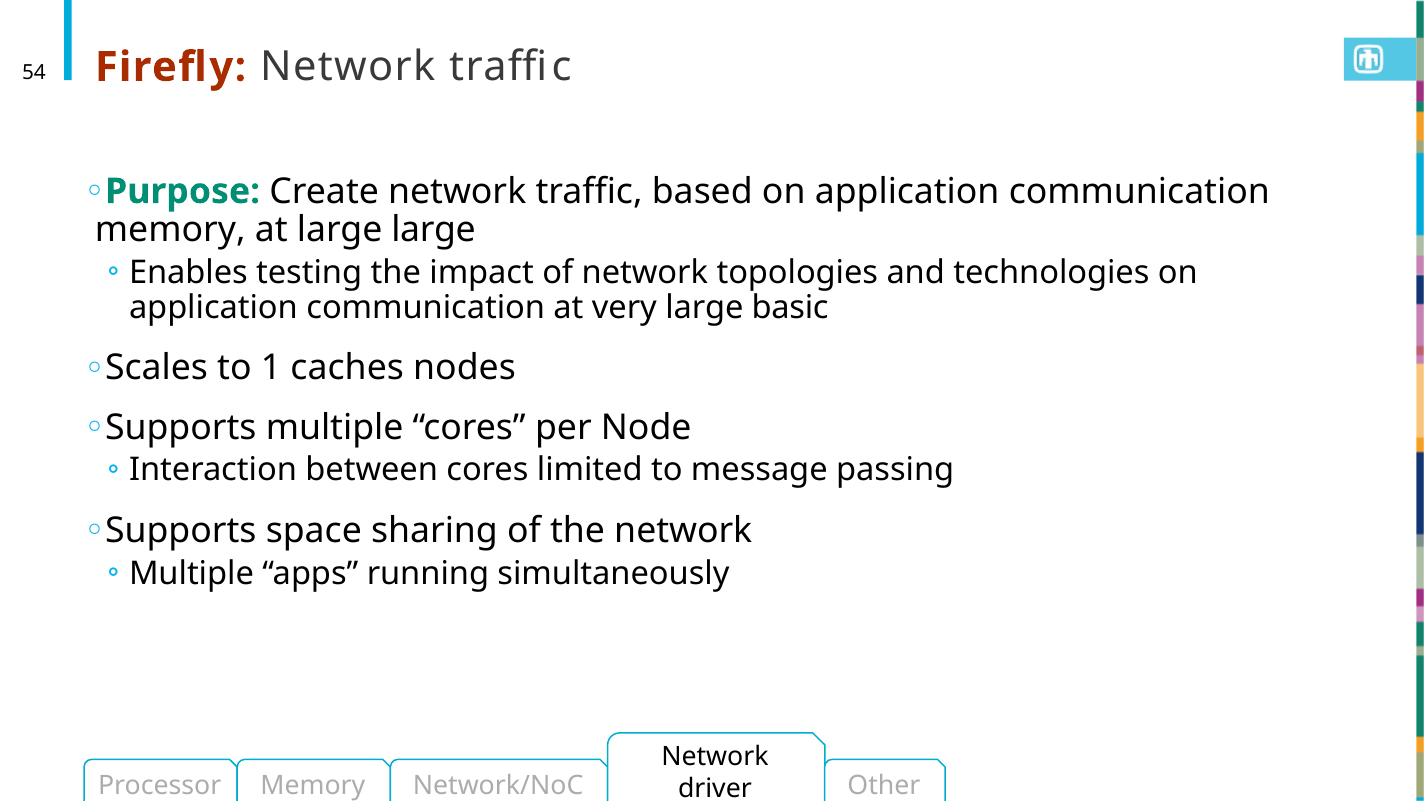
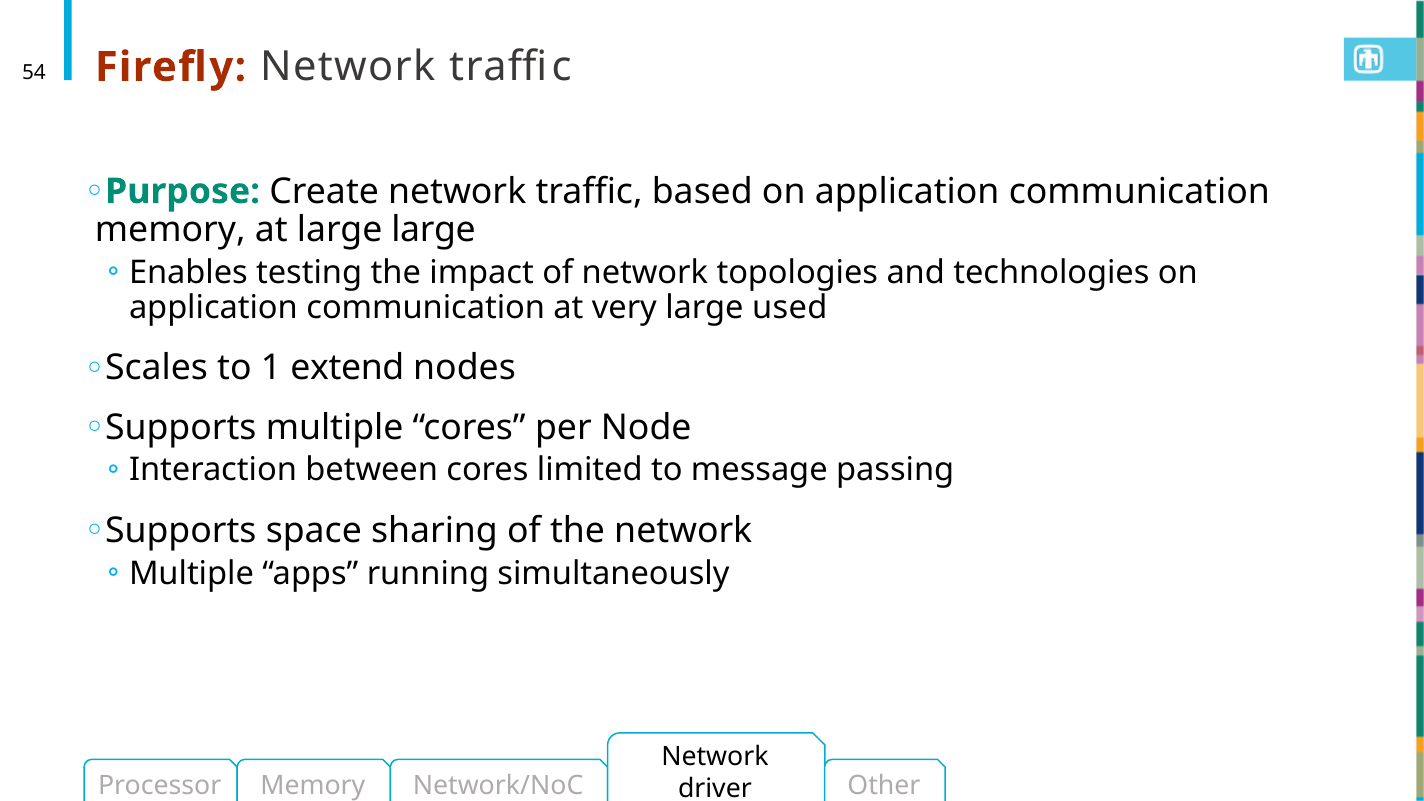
basic: basic -> used
caches: caches -> extend
